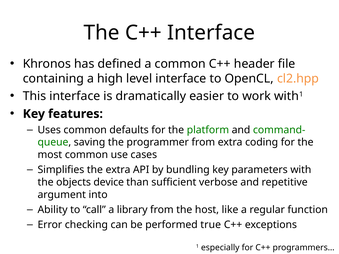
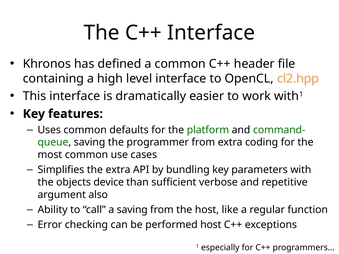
into: into -> also
a library: library -> saving
performed true: true -> host
